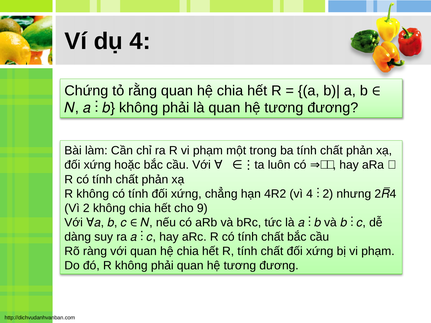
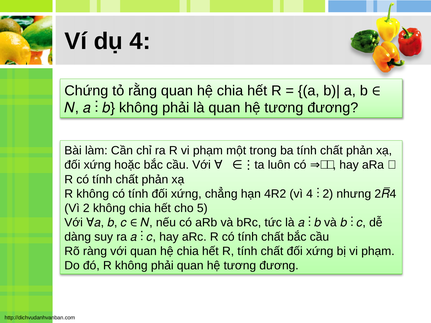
9: 9 -> 5
